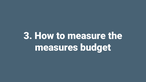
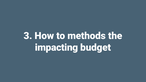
measure: measure -> methods
measures: measures -> impacting
